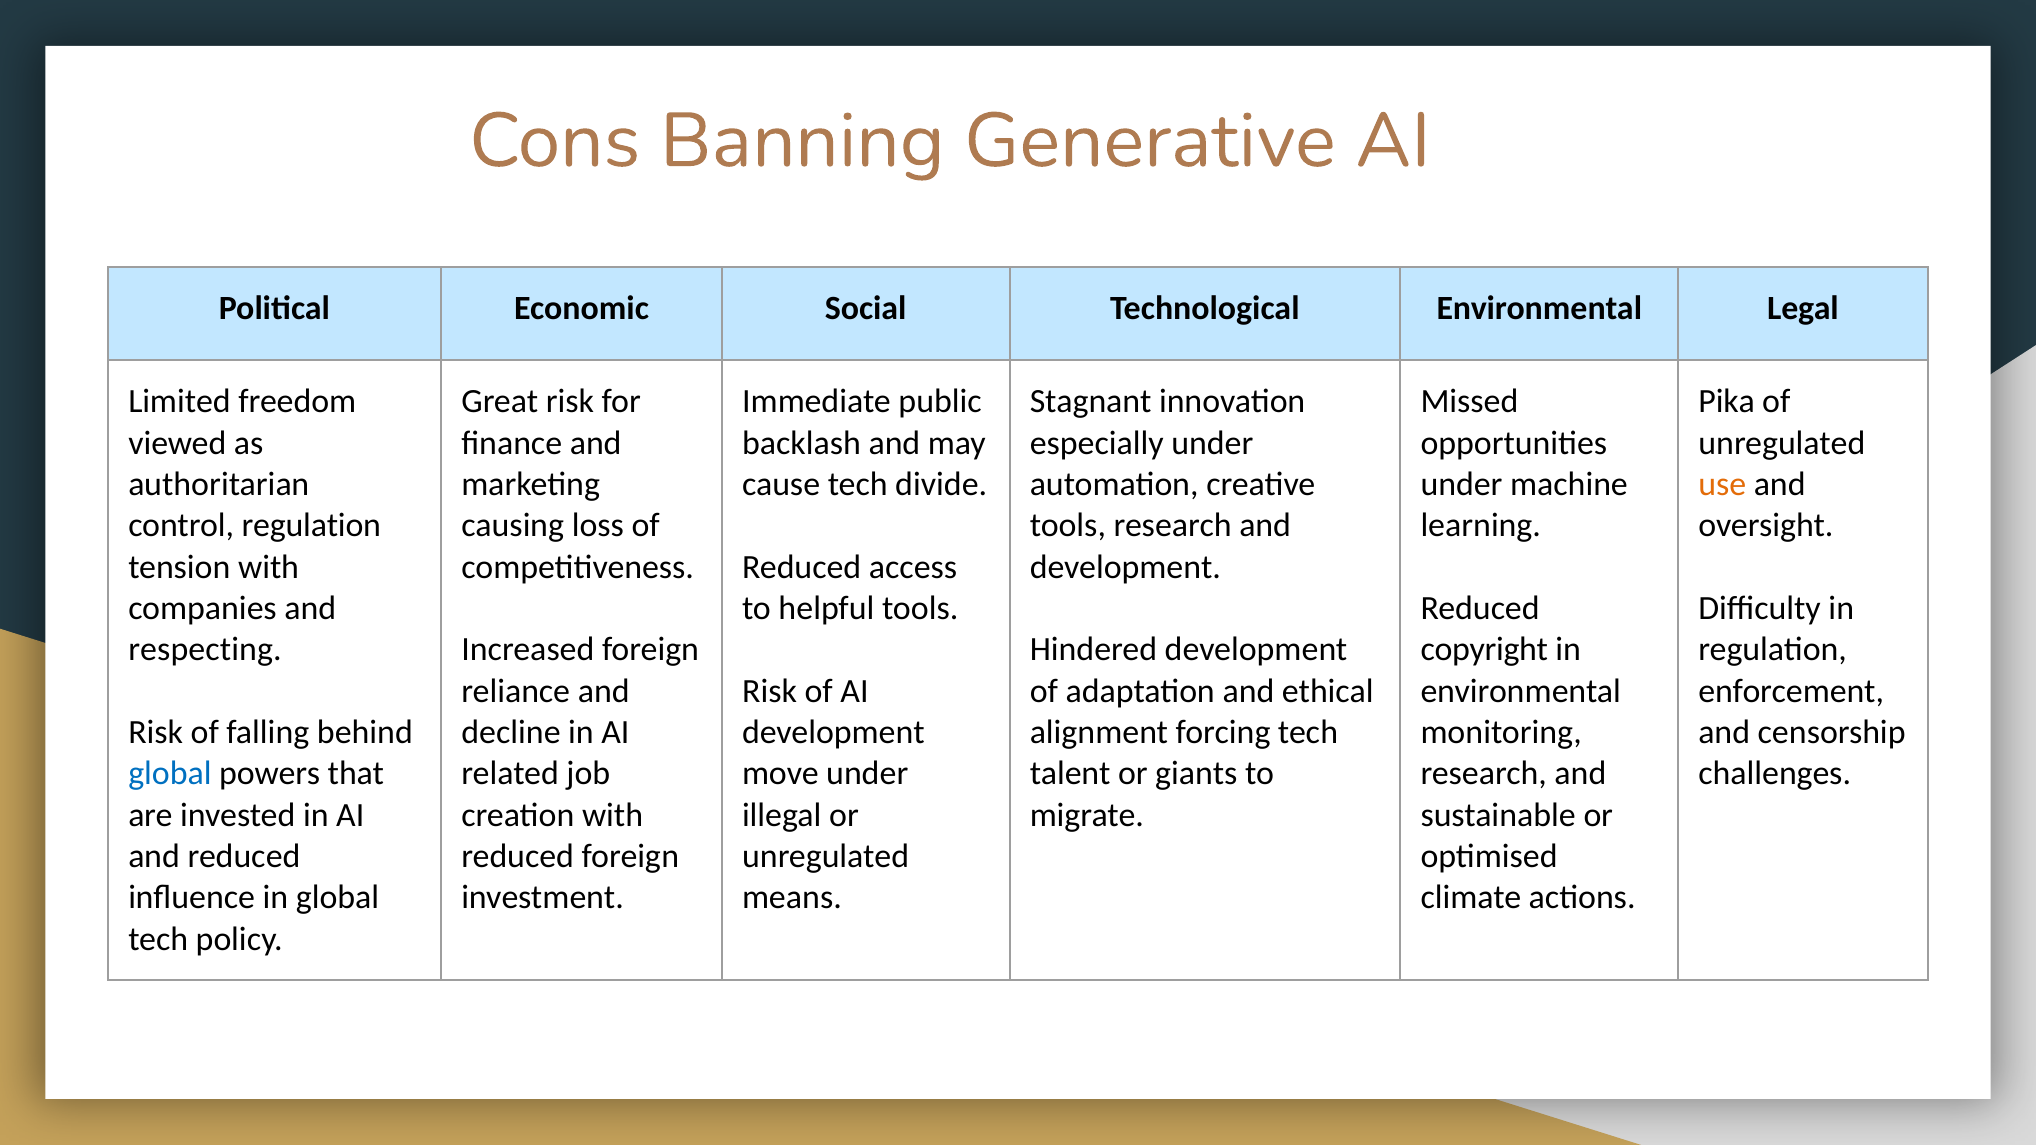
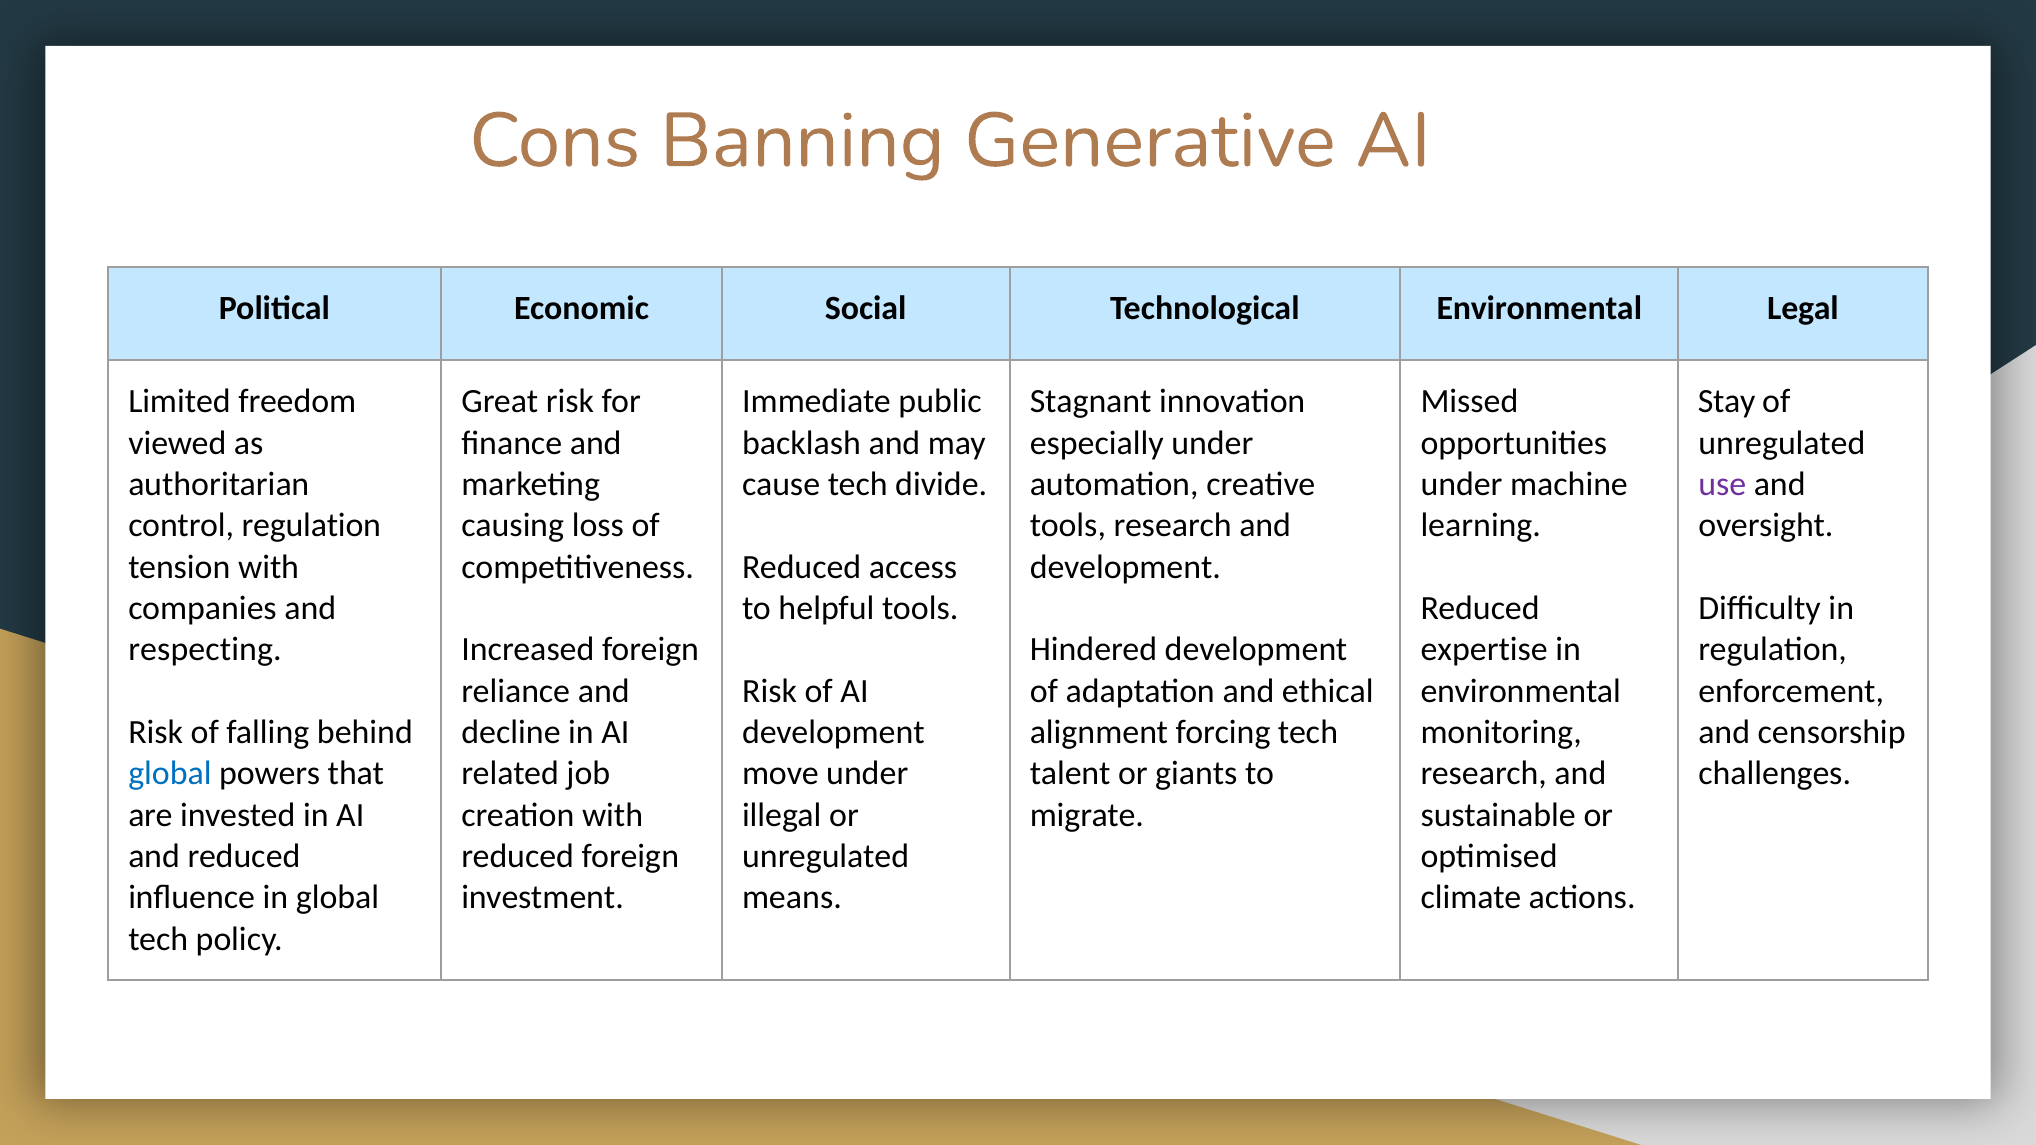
Pika: Pika -> Stay
use colour: orange -> purple
copyright: copyright -> expertise
